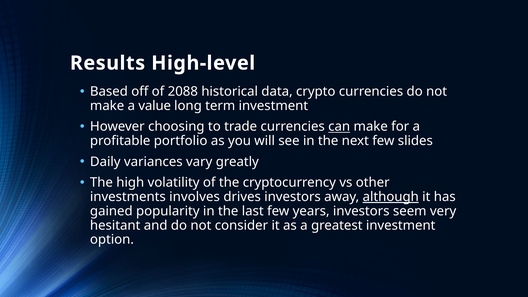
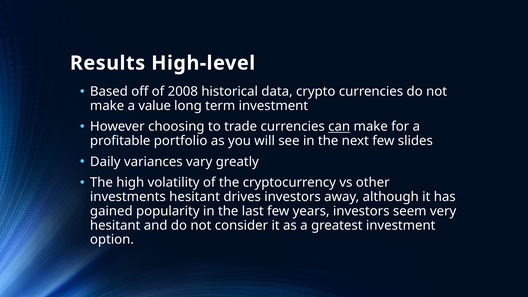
2088: 2088 -> 2008
investments involves: involves -> hesitant
although underline: present -> none
